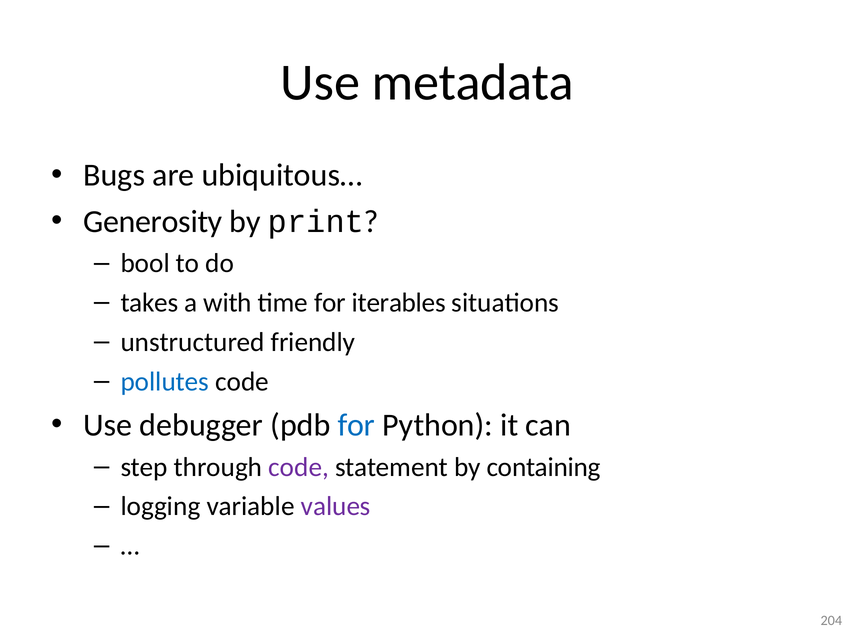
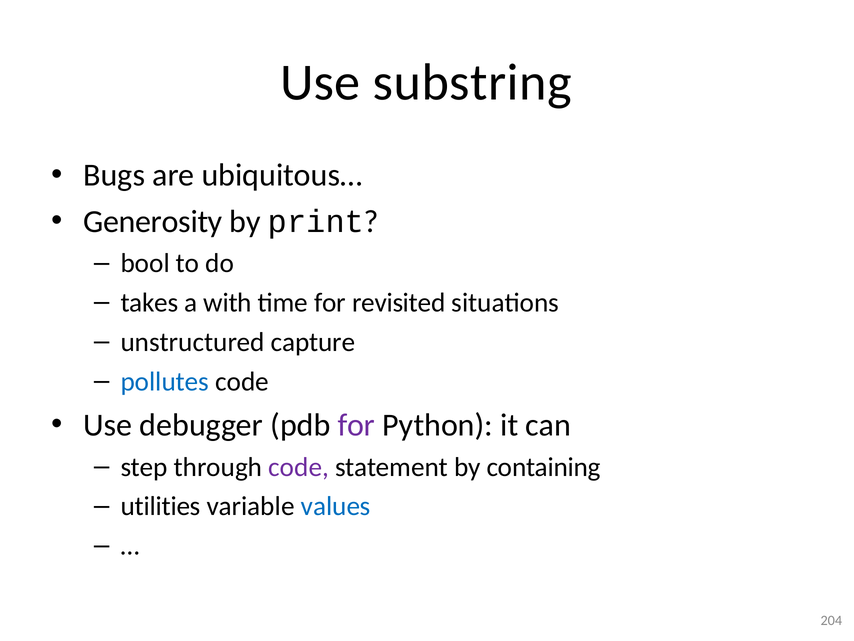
metadata: metadata -> substring
iterables: iterables -> revisited
friendly: friendly -> capture
for at (356, 425) colour: blue -> purple
logging: logging -> utilities
values colour: purple -> blue
